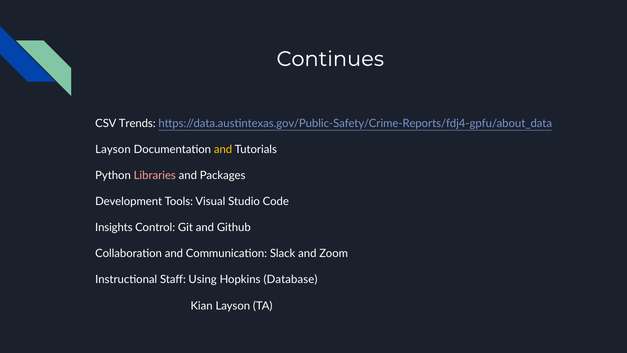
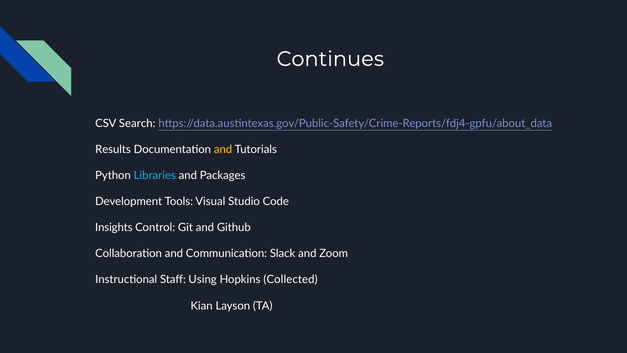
Trends: Trends -> Search
Layson at (113, 149): Layson -> Results
Libraries colour: pink -> light blue
Database: Database -> Collected
